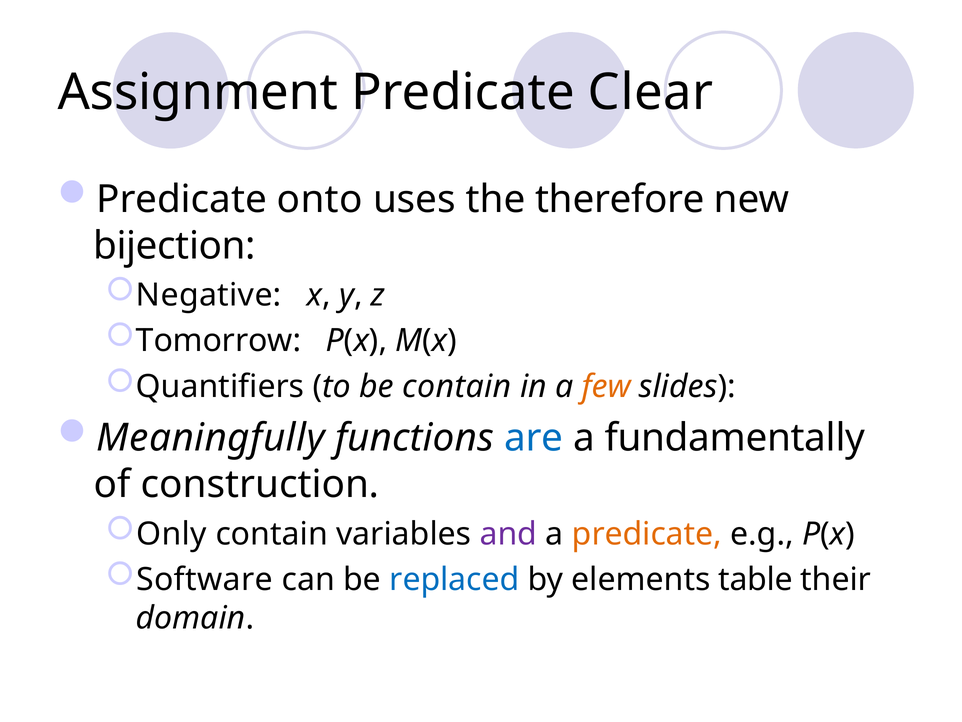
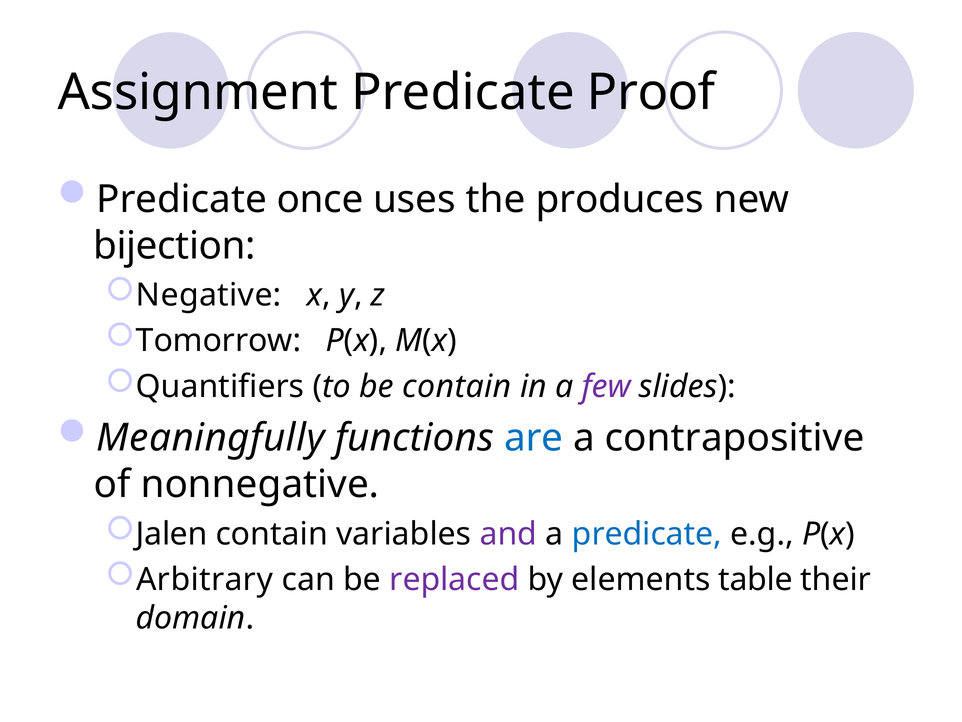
Clear: Clear -> Proof
onto: onto -> once
therefore: therefore -> produces
few colour: orange -> purple
fundamentally: fundamentally -> contrapositive
construction: construction -> nonnegative
Only: Only -> Jalen
predicate at (647, 534) colour: orange -> blue
Software: Software -> Arbitrary
replaced colour: blue -> purple
